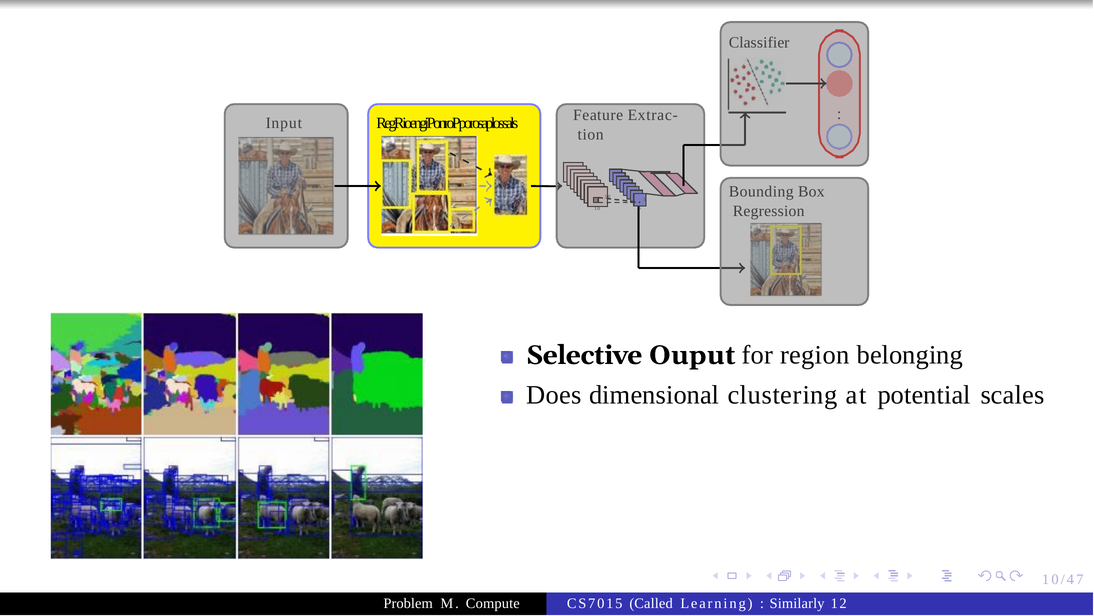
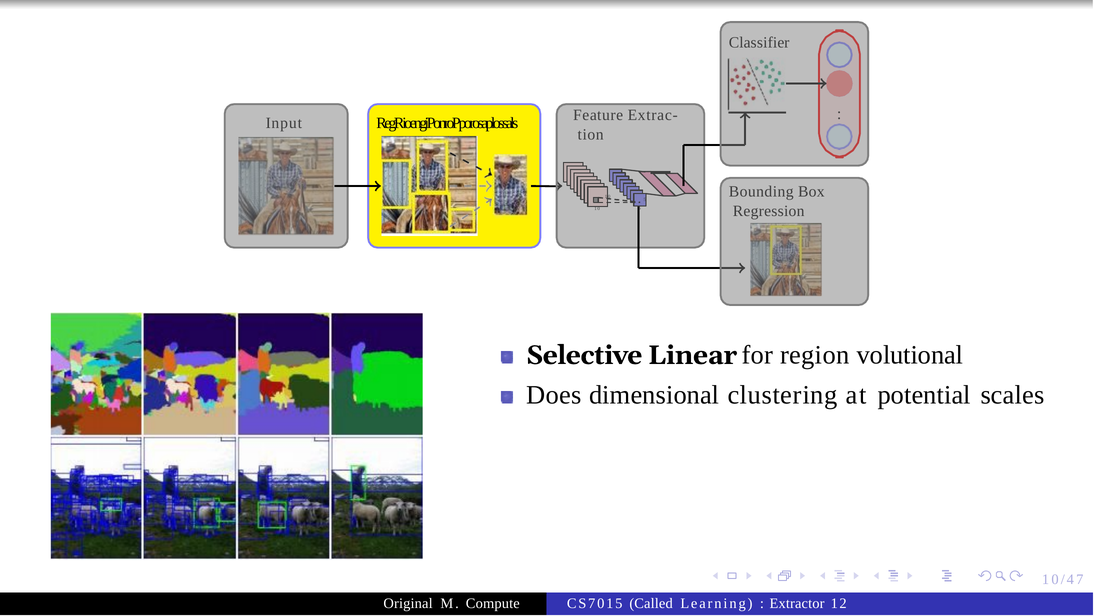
Ouput: Ouput -> Linear
belonging: belonging -> volutional
Problem: Problem -> Original
Similarly: Similarly -> Extractor
